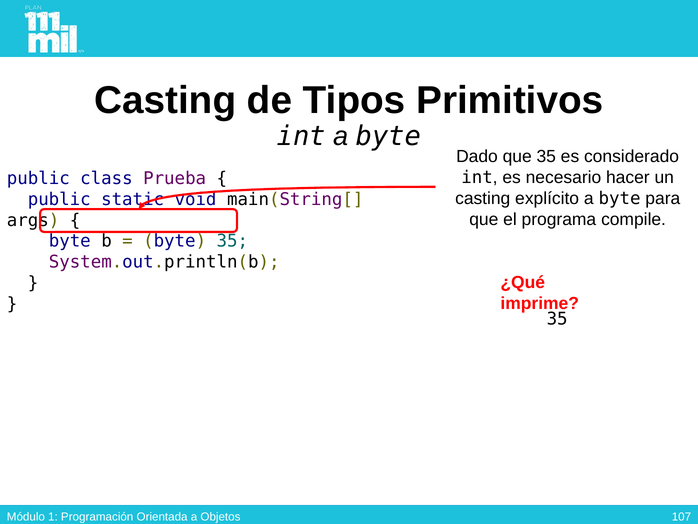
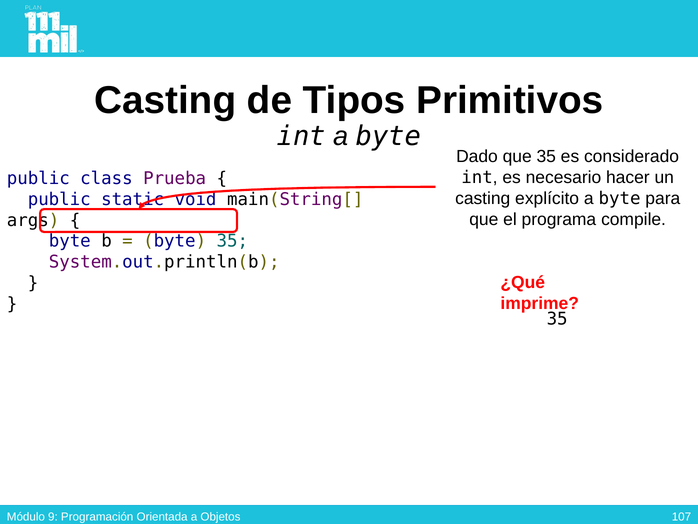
1: 1 -> 9
